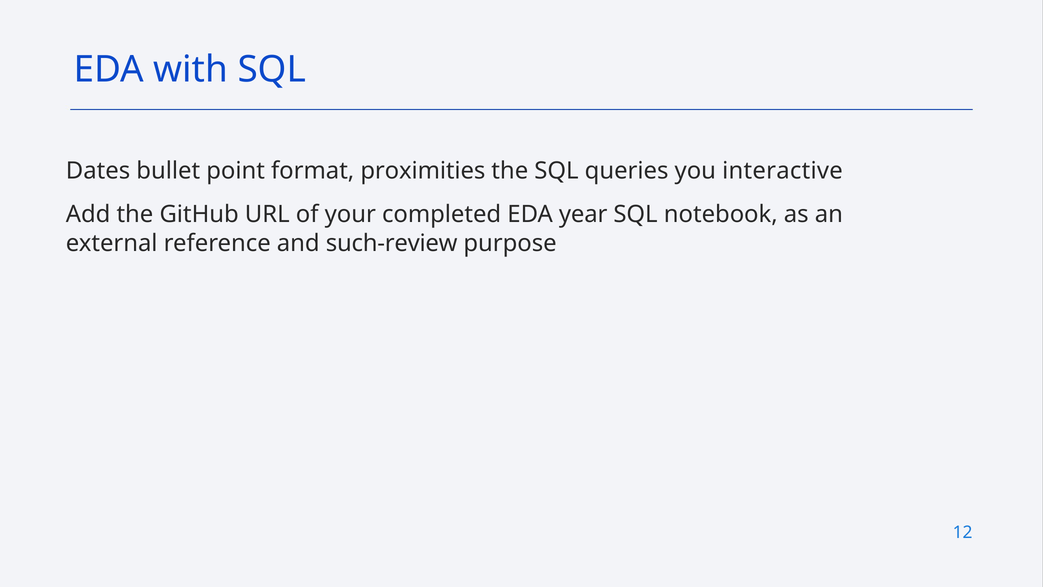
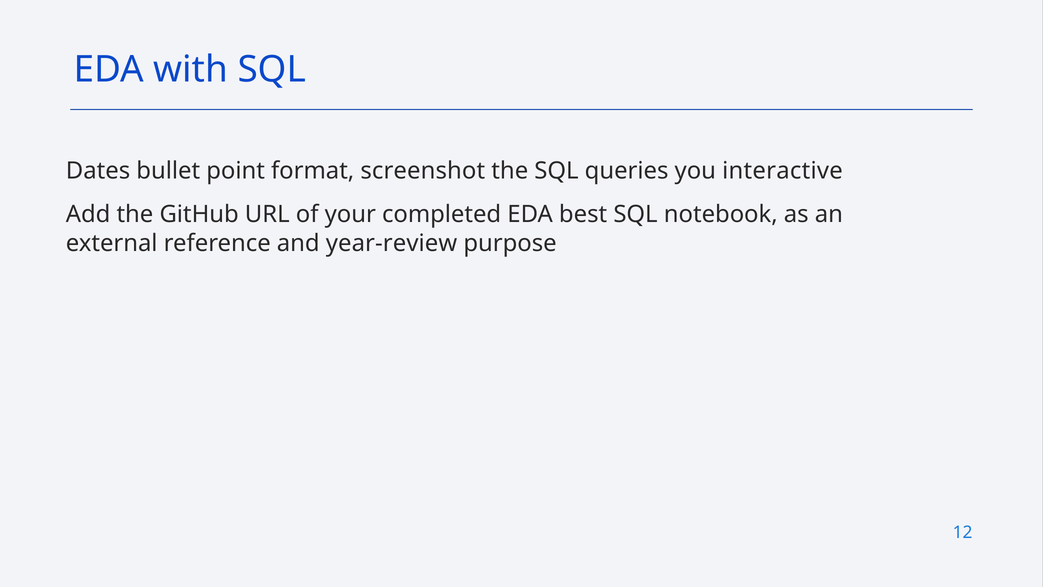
proximities: proximities -> screenshot
year: year -> best
such-review: such-review -> year-review
